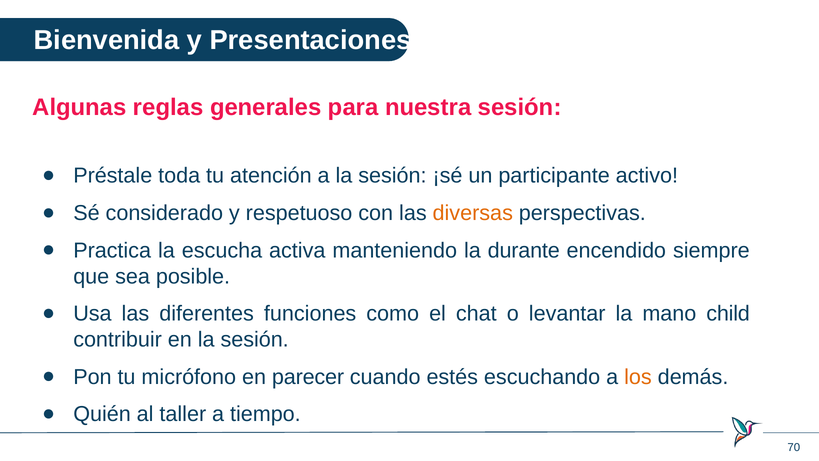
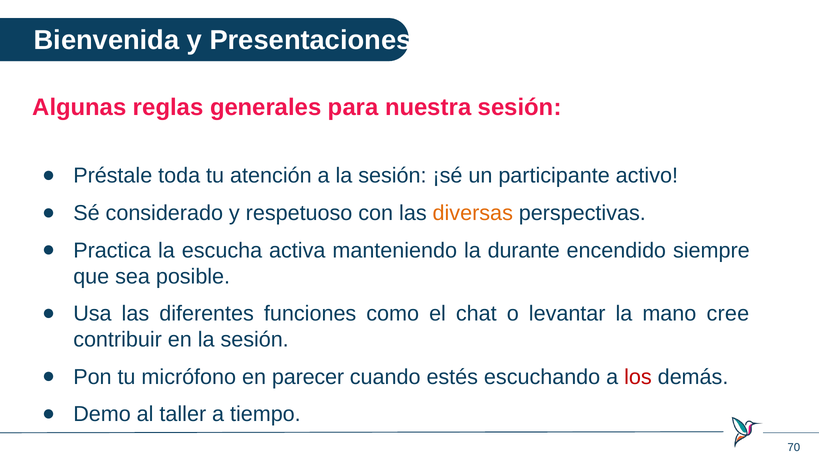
child: child -> cree
los colour: orange -> red
Quién: Quién -> Demo
